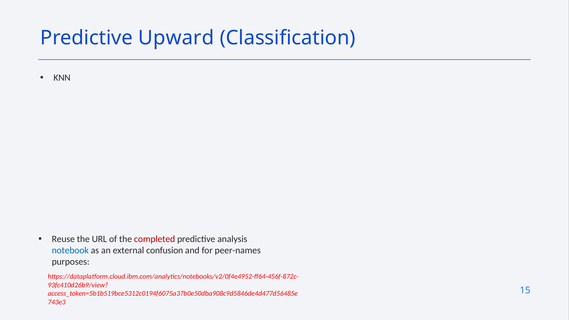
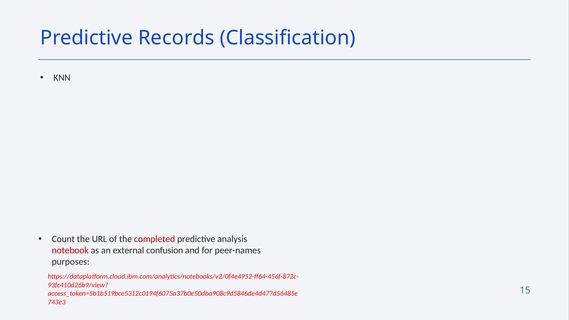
Upward: Upward -> Records
Reuse: Reuse -> Count
notebook colour: blue -> red
